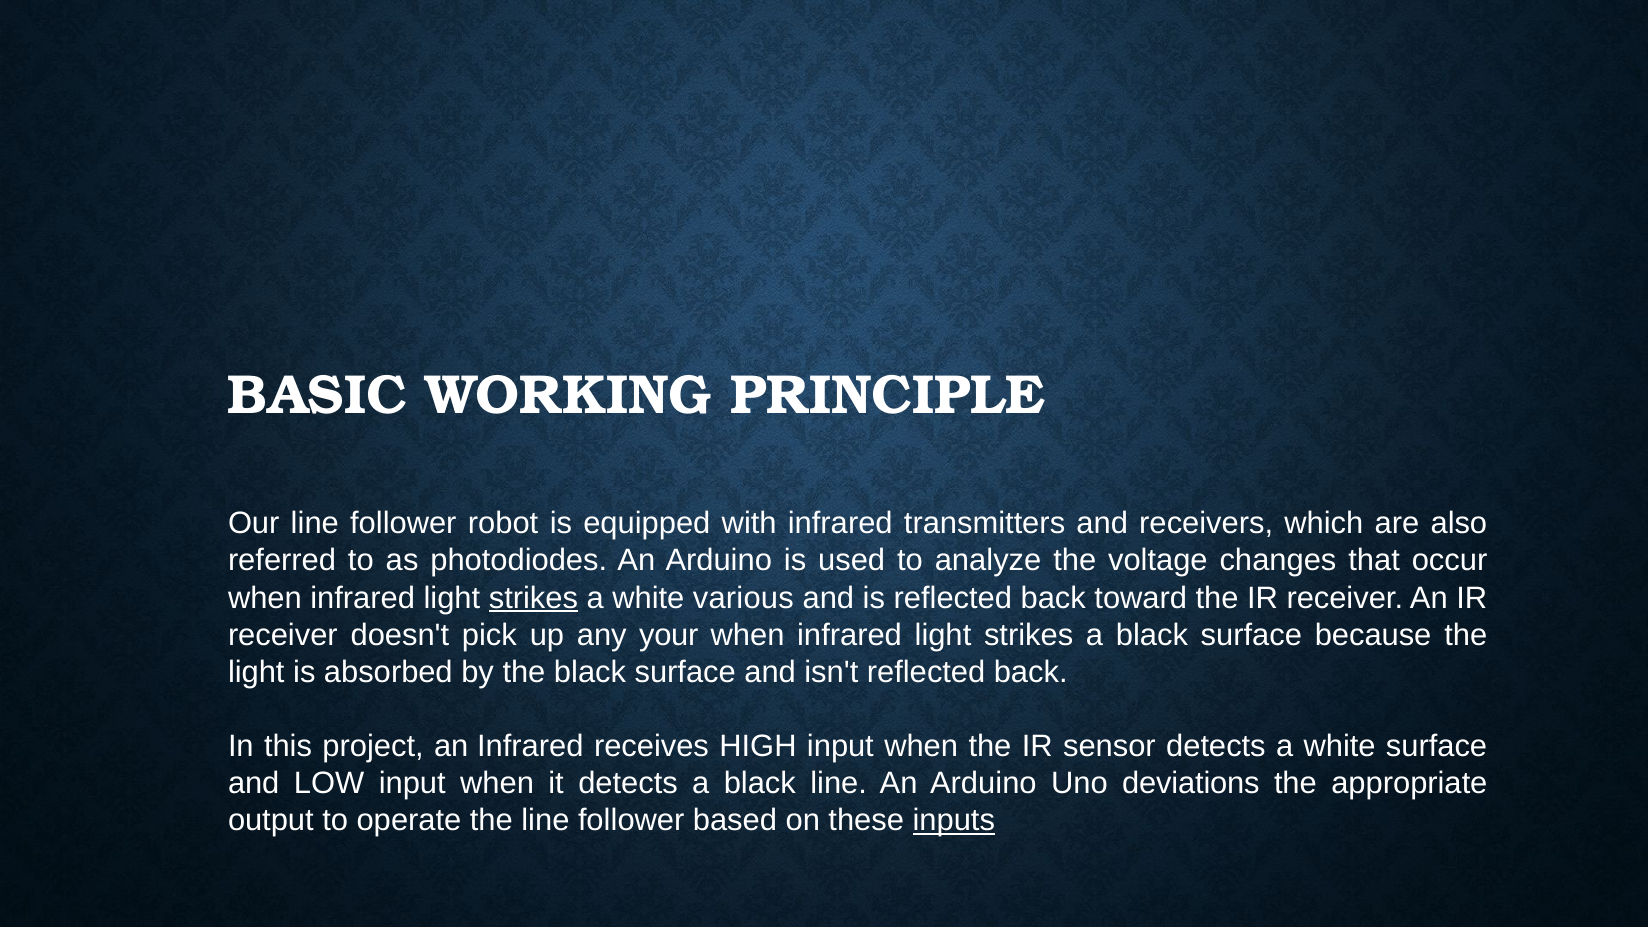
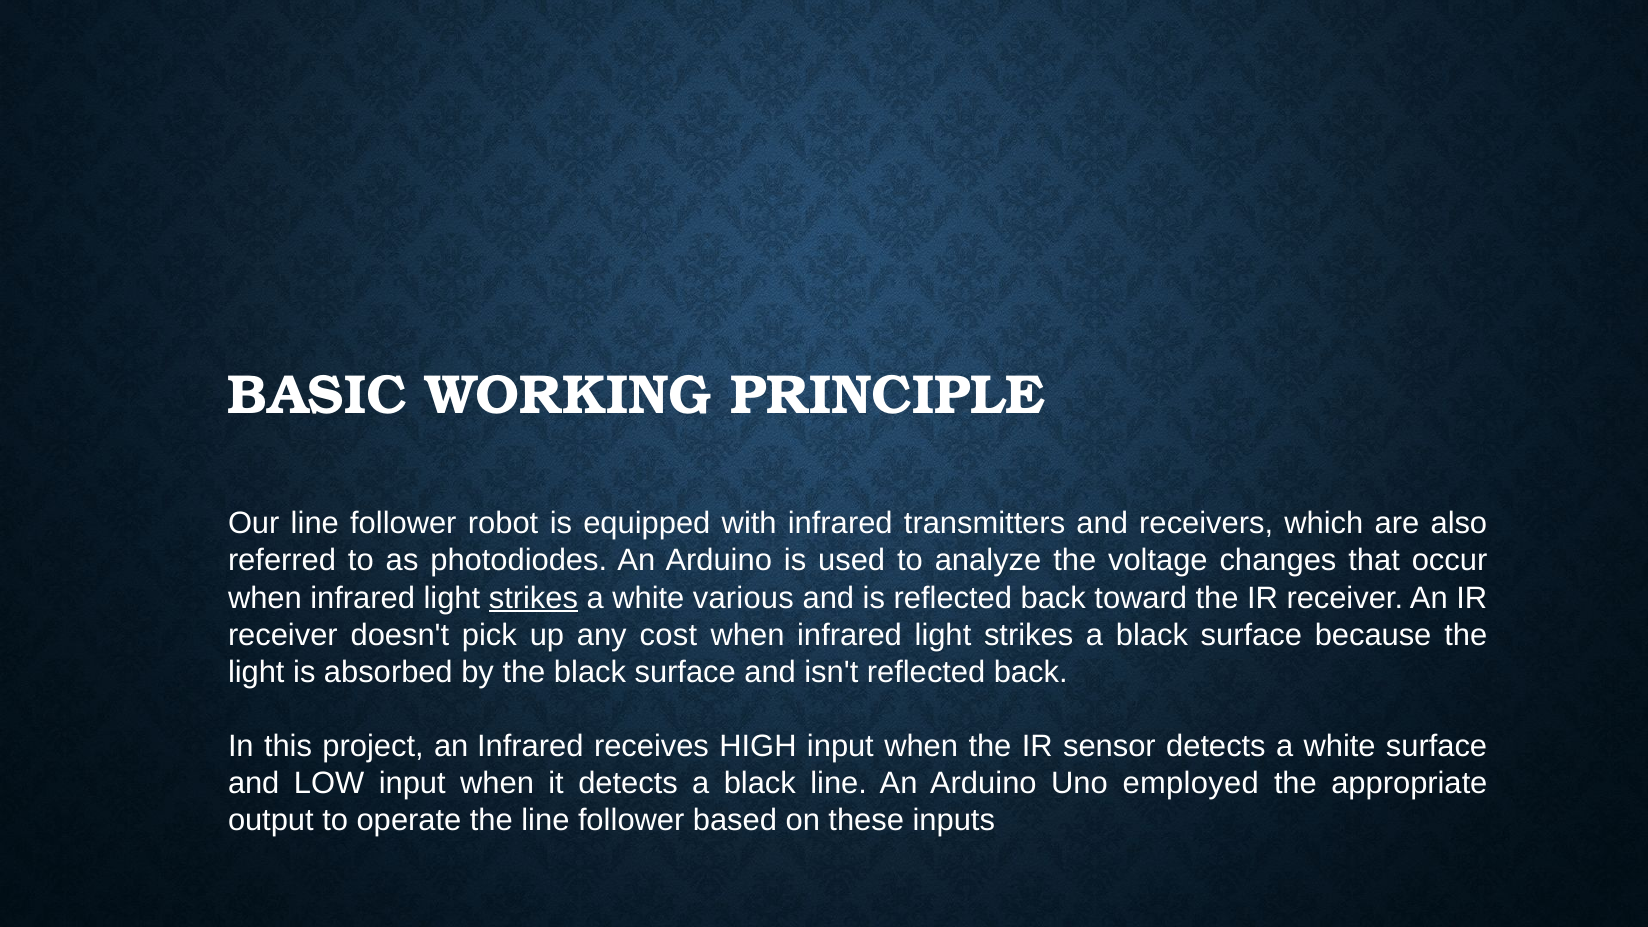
your: your -> cost
deviations: deviations -> employed
inputs underline: present -> none
